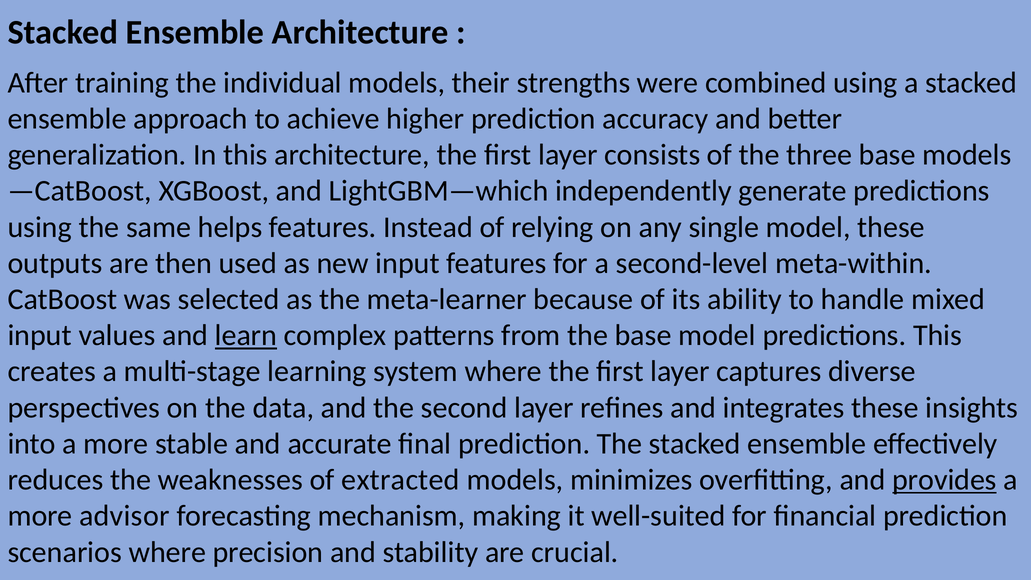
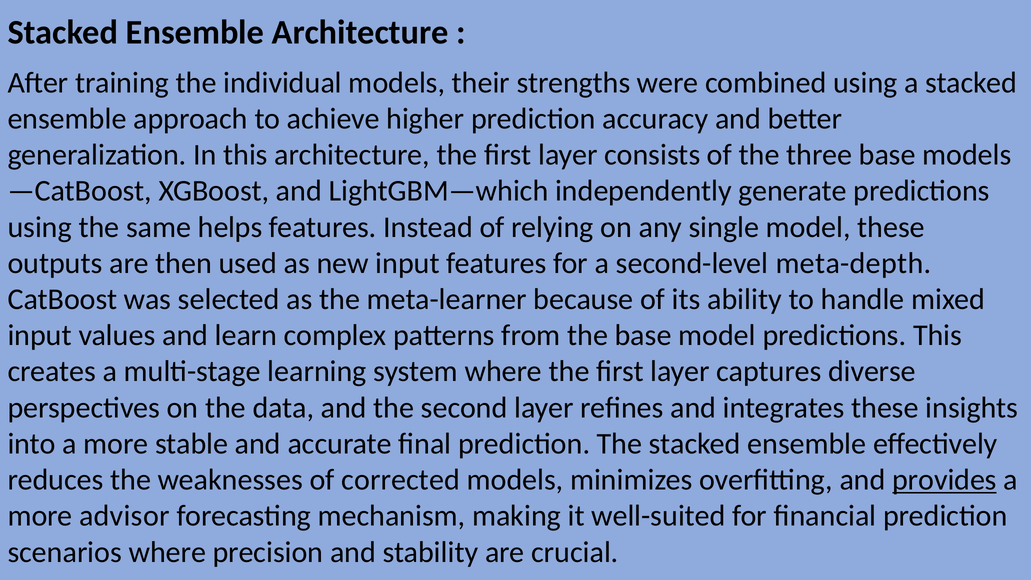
meta-within: meta-within -> meta-depth
learn underline: present -> none
extracted: extracted -> corrected
